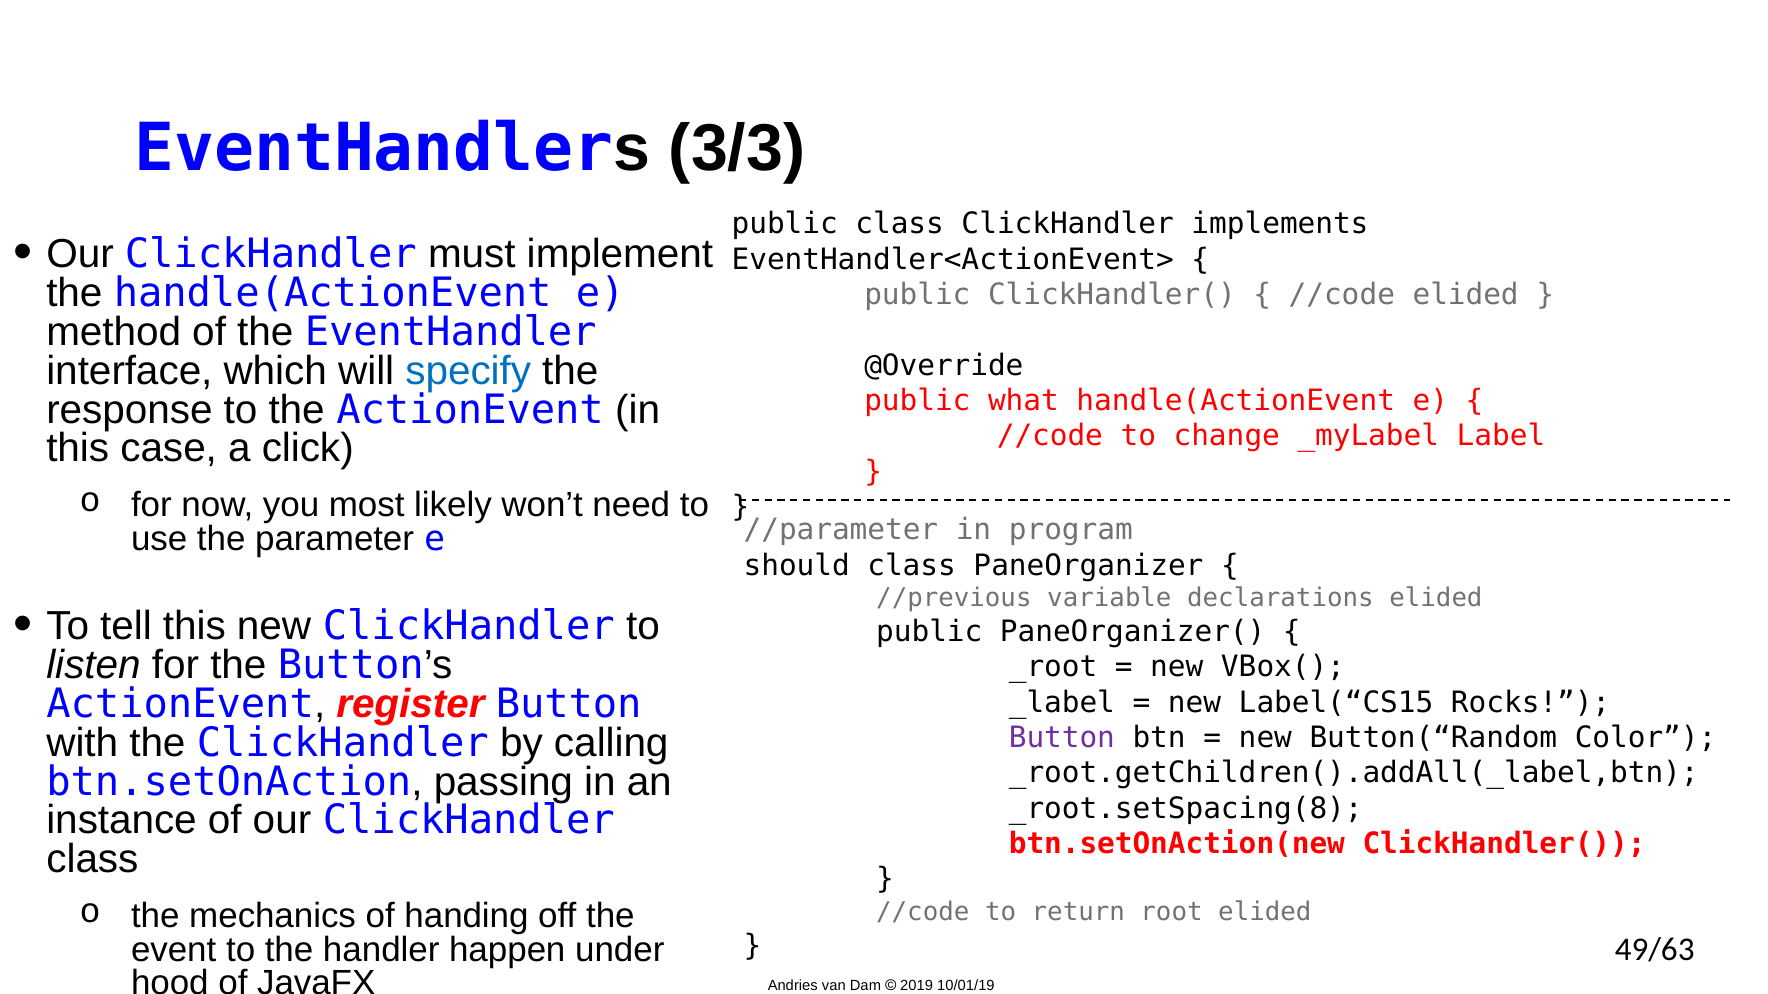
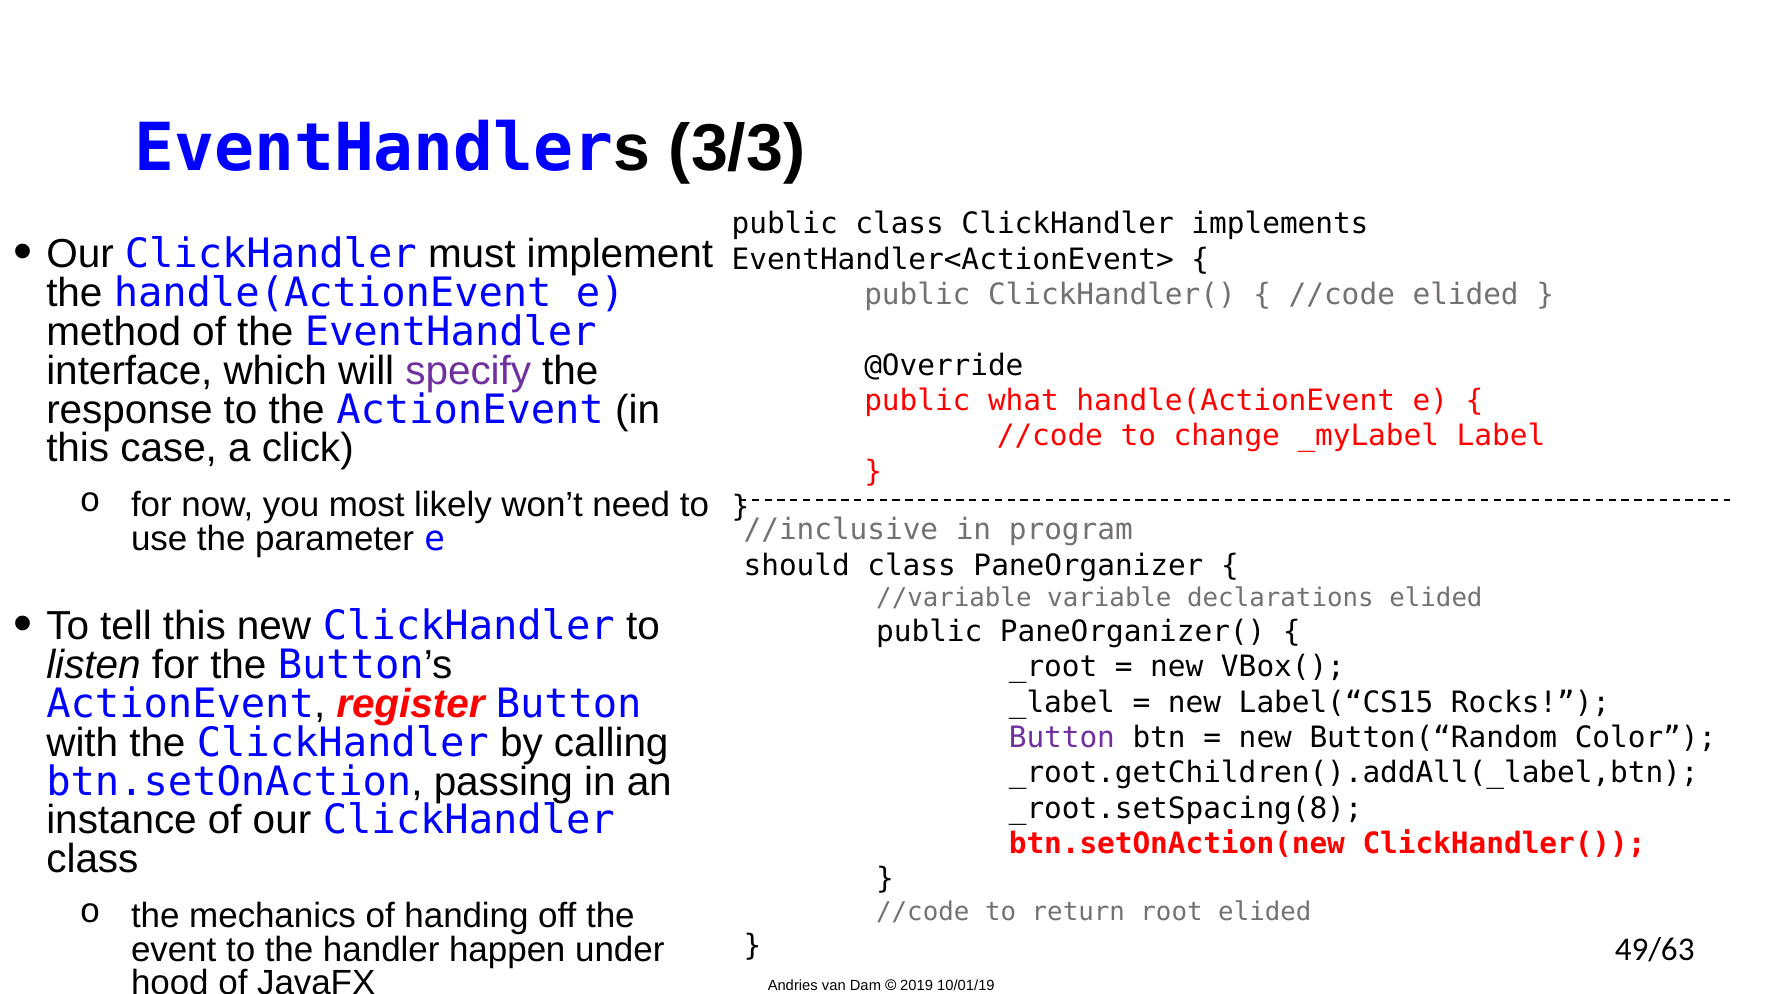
specify colour: blue -> purple
//parameter: //parameter -> //inclusive
//previous: //previous -> //variable
